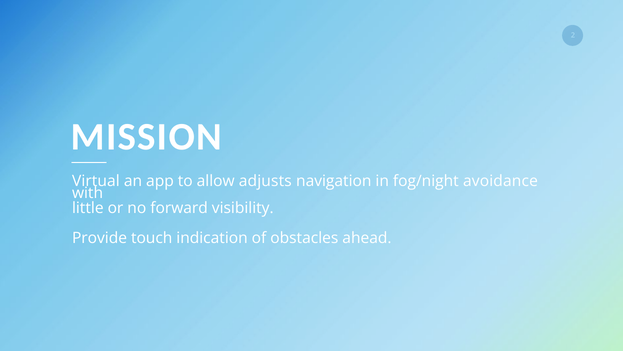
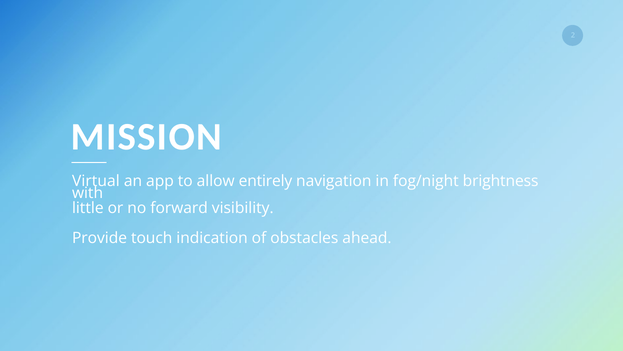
adjusts: adjusts -> entirely
avoidance: avoidance -> brightness
